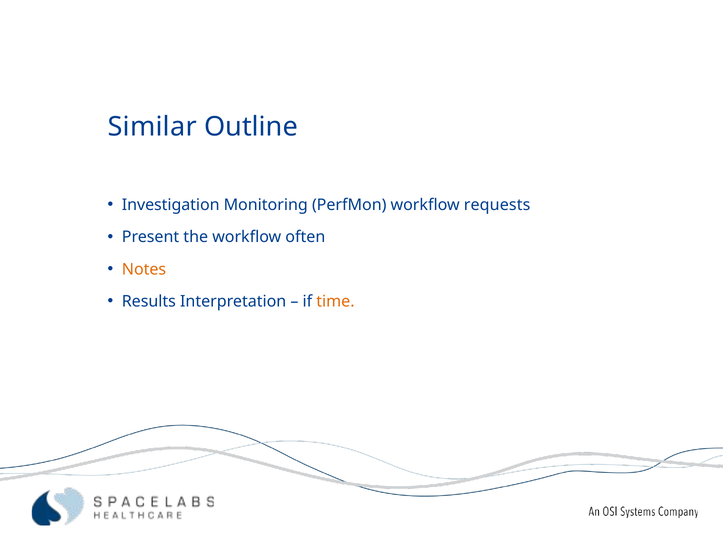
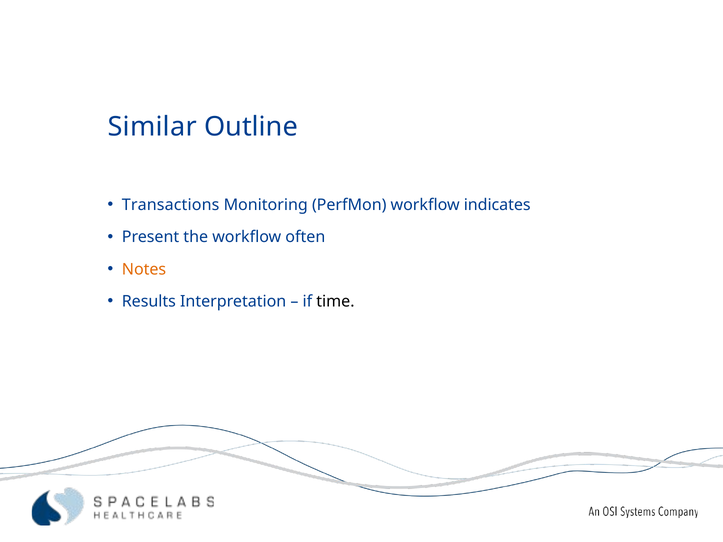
Investigation: Investigation -> Transactions
requests: requests -> indicates
time colour: orange -> black
